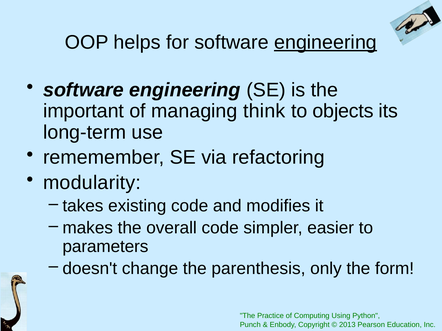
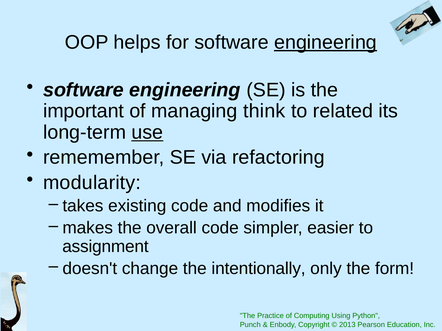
objects: objects -> related
use underline: none -> present
parameters: parameters -> assignment
parenthesis: parenthesis -> intentionally
